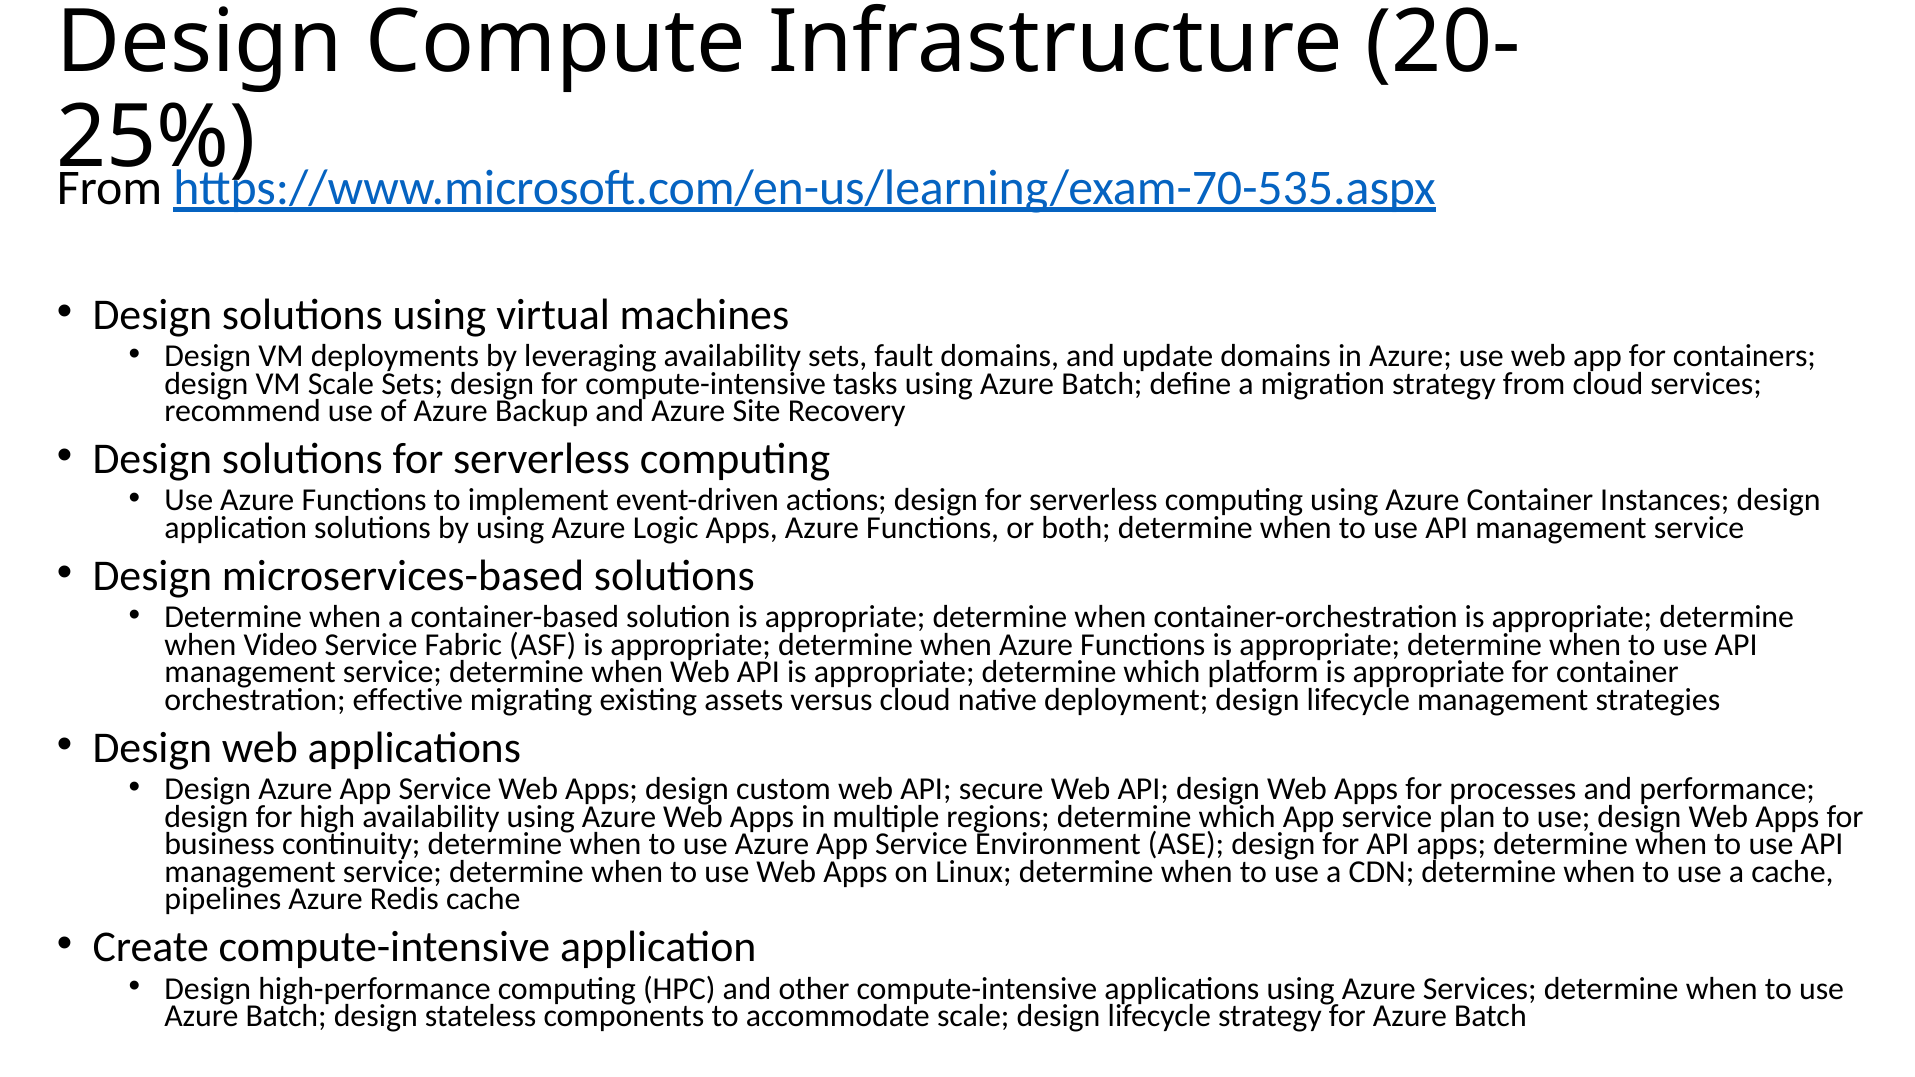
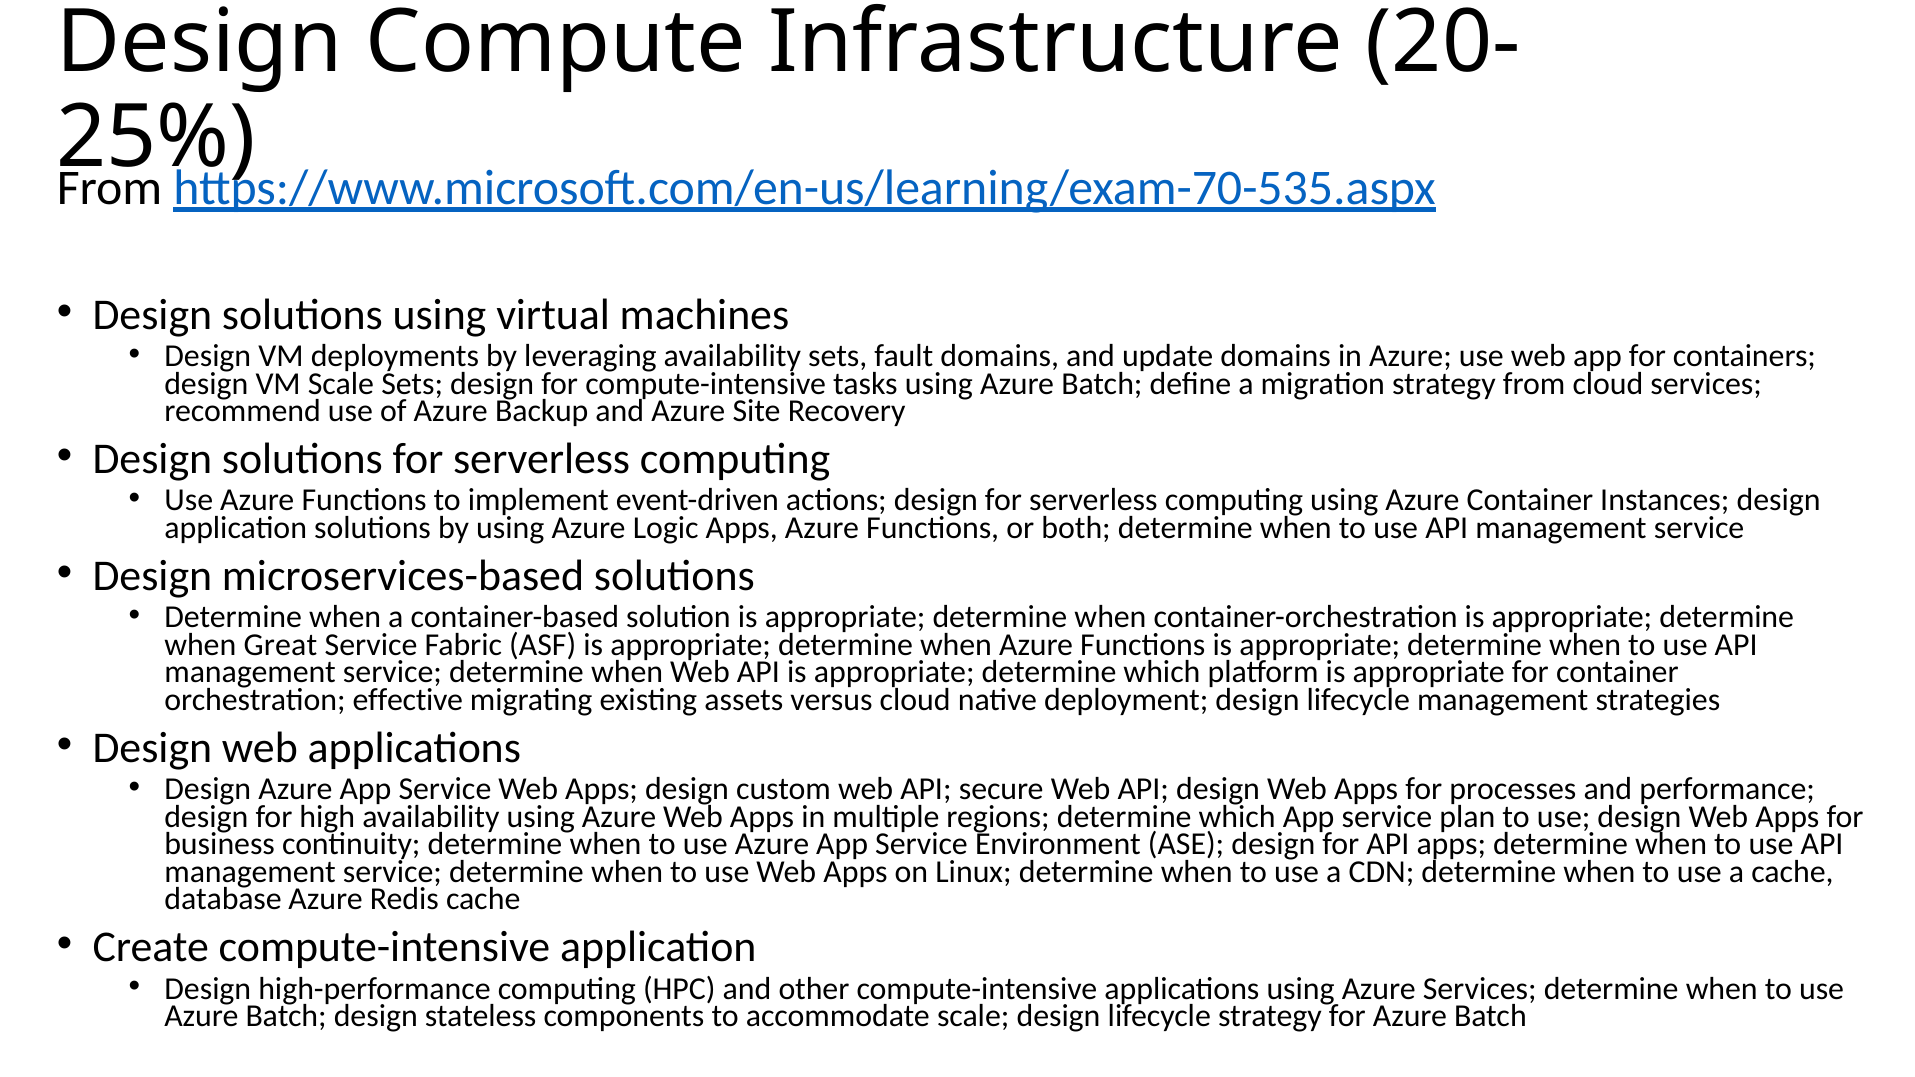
Video: Video -> Great
pipelines: pipelines -> database
